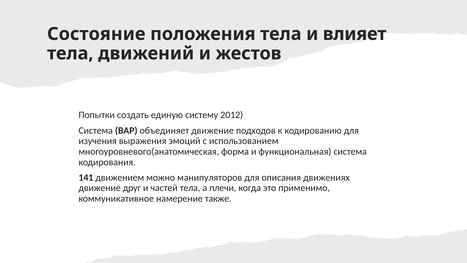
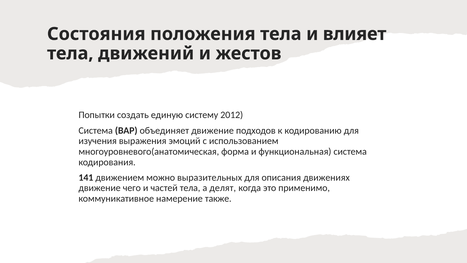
Состояние: Состояние -> Состояния
манипуляторов: манипуляторов -> выразительных
друг: друг -> чего
плечи: плечи -> делят
